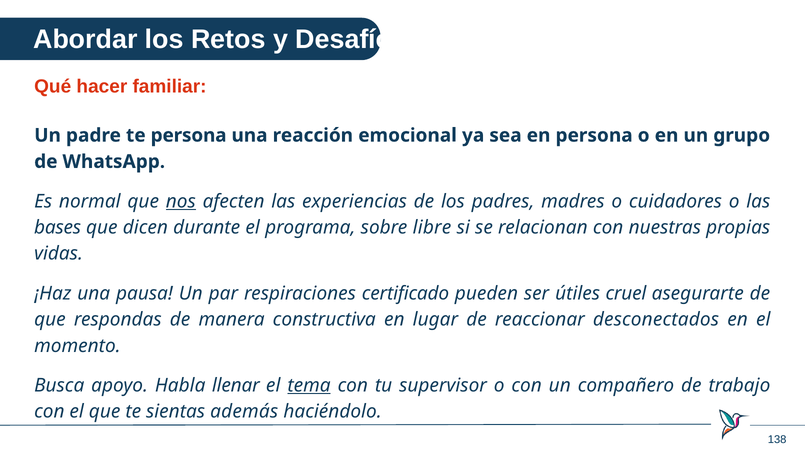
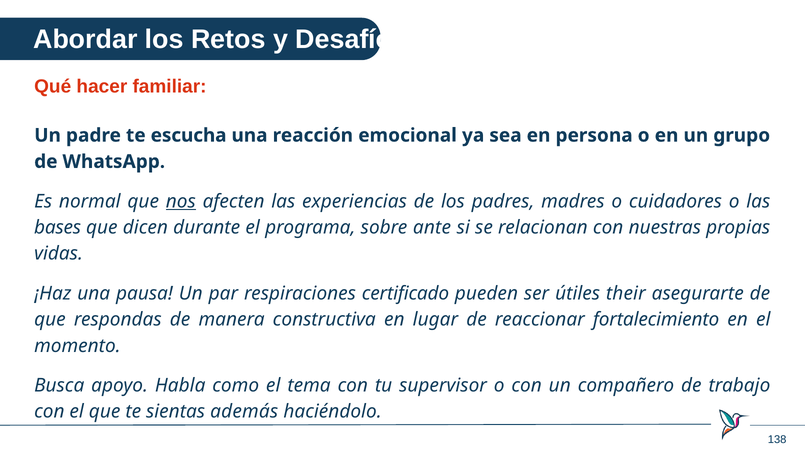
te persona: persona -> escucha
libre: libre -> ante
cruel: cruel -> their
desconectados: desconectados -> fortalecimiento
llenar: llenar -> como
tema underline: present -> none
